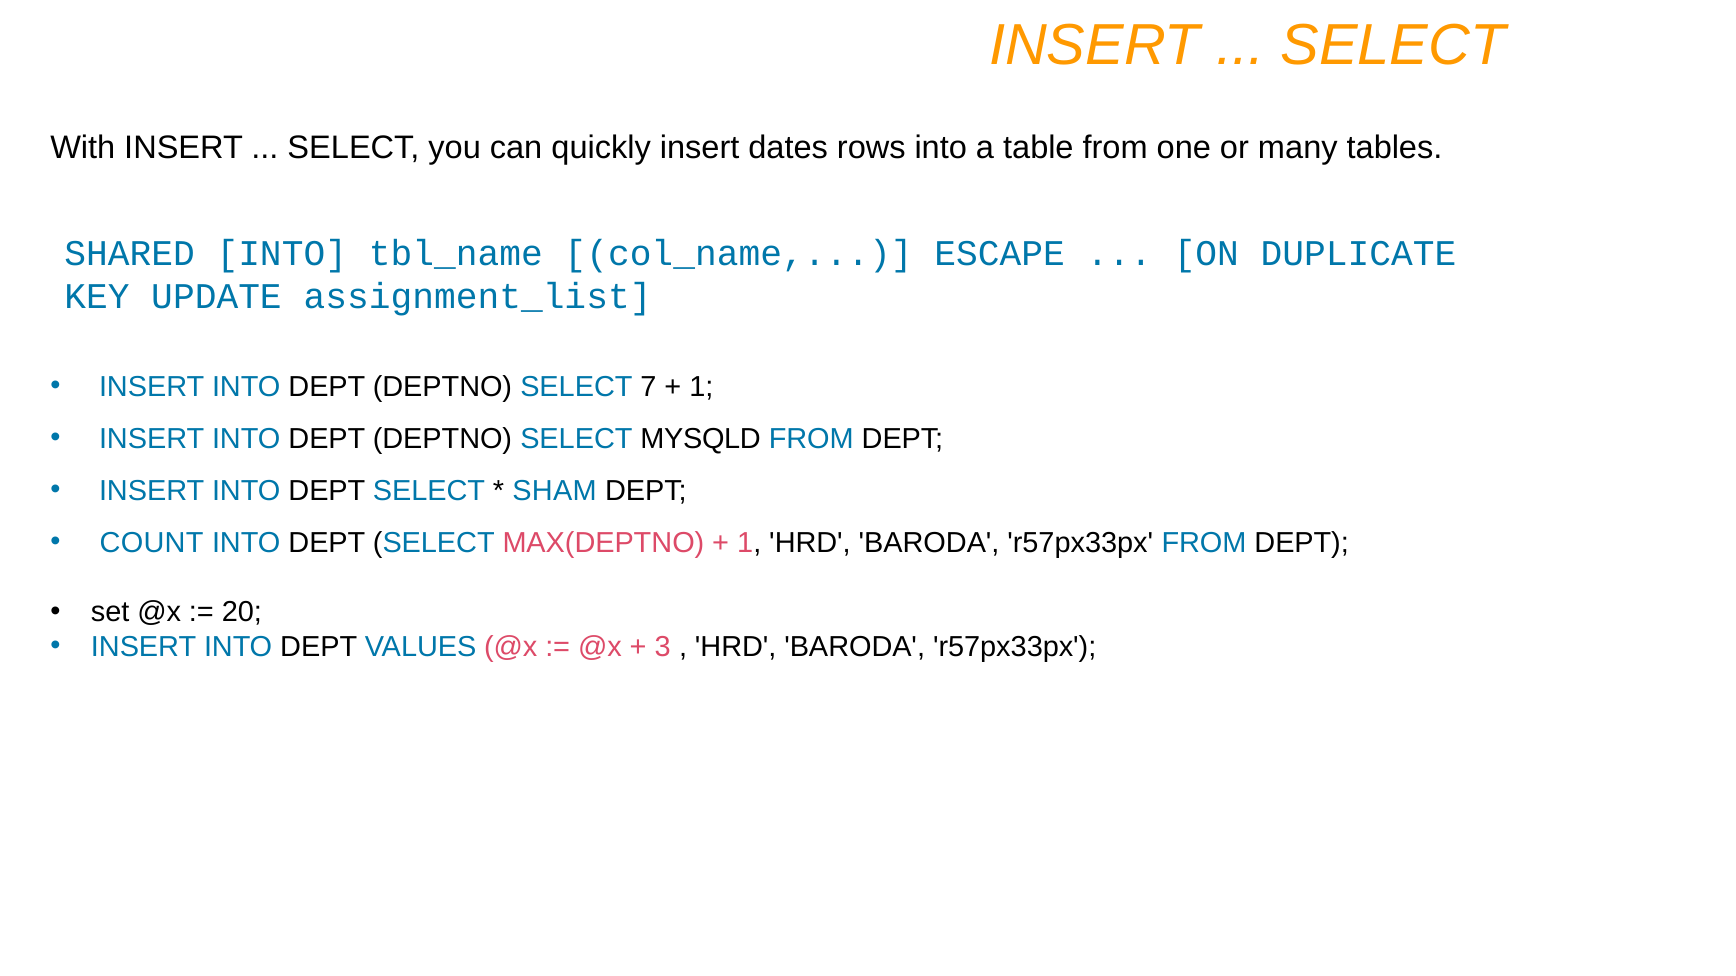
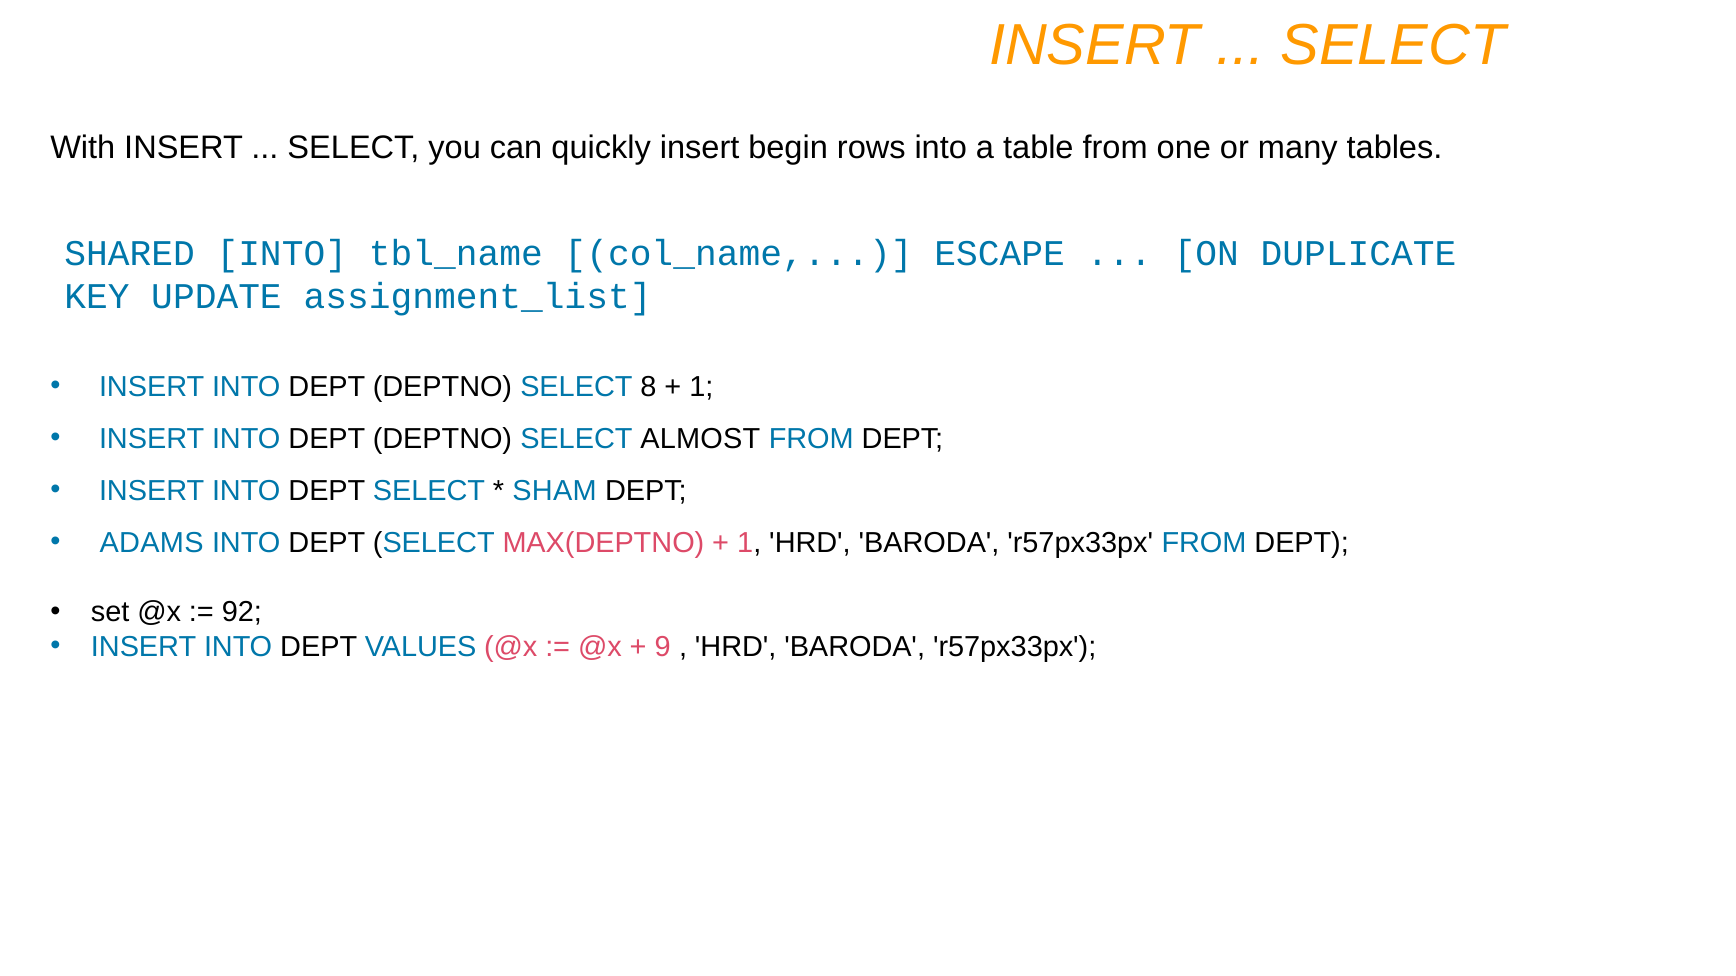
dates: dates -> begin
7: 7 -> 8
MYSQLD: MYSQLD -> ALMOST
COUNT: COUNT -> ADAMS
20: 20 -> 92
3: 3 -> 9
